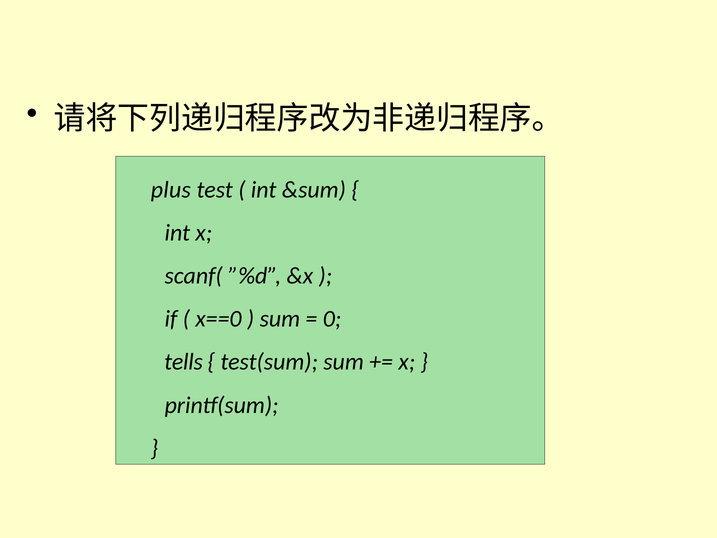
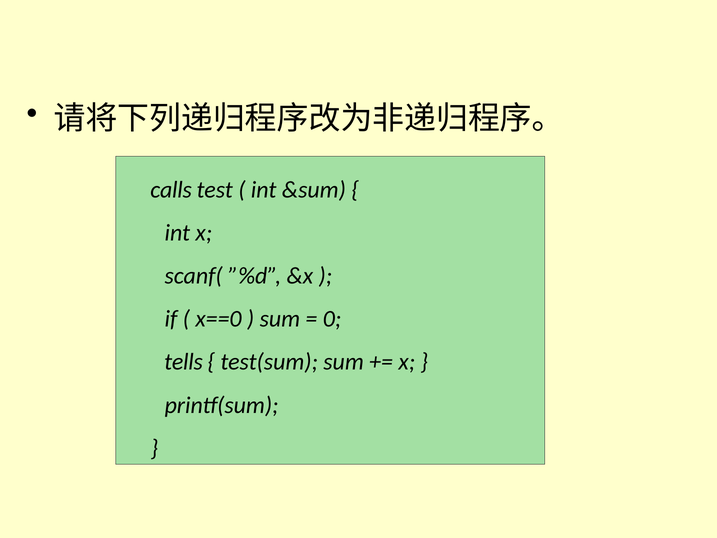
plus: plus -> calls
